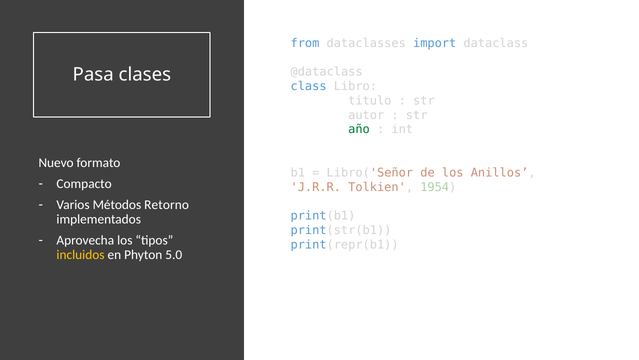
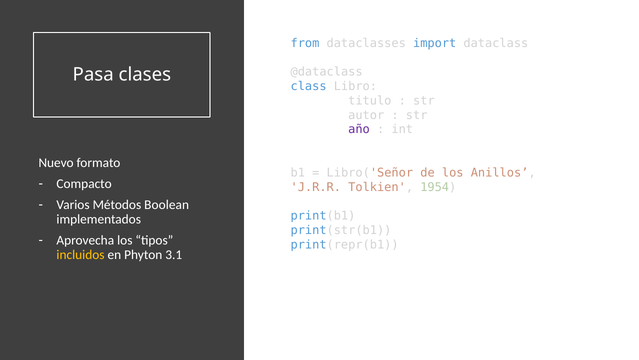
año colour: green -> purple
Retorno: Retorno -> Boolean
5.0: 5.0 -> 3.1
